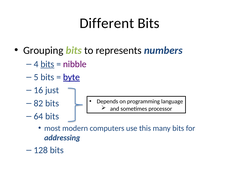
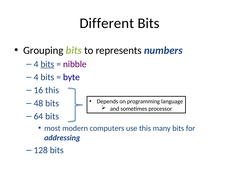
5 at (36, 77): 5 -> 4
byte underline: present -> none
16 just: just -> this
82: 82 -> 48
